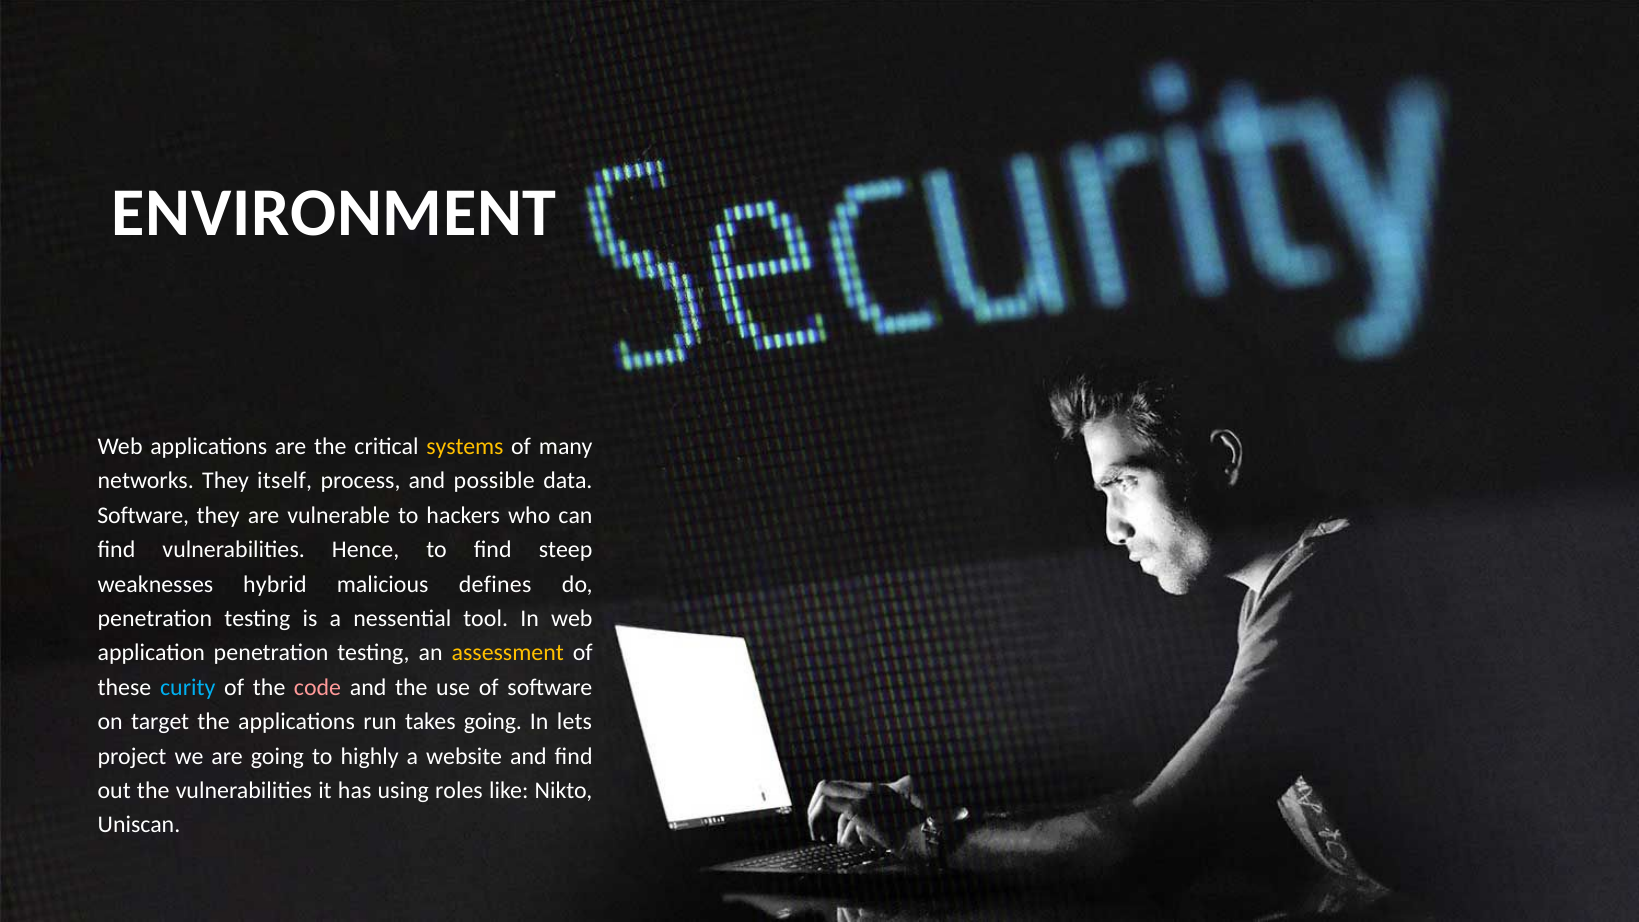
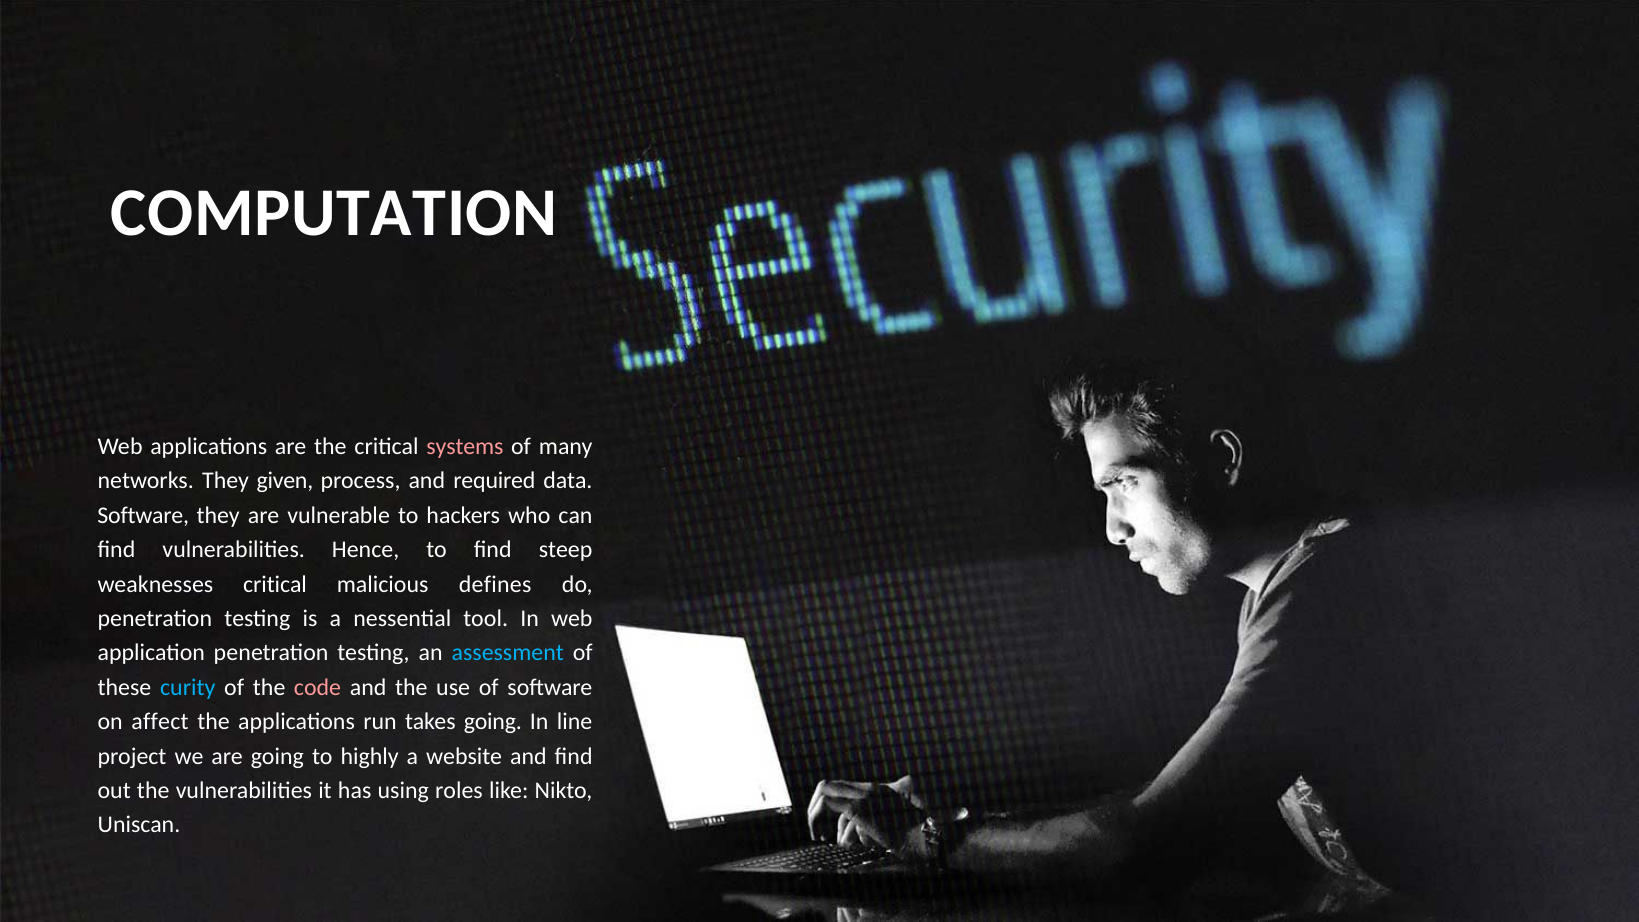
ENVIRONMENT: ENVIRONMENT -> COMPUTATION
systems colour: yellow -> pink
itself: itself -> given
possible: possible -> required
weaknesses hybrid: hybrid -> critical
assessment colour: yellow -> light blue
target: target -> affect
lets: lets -> line
